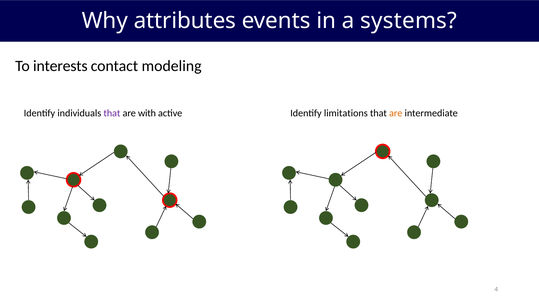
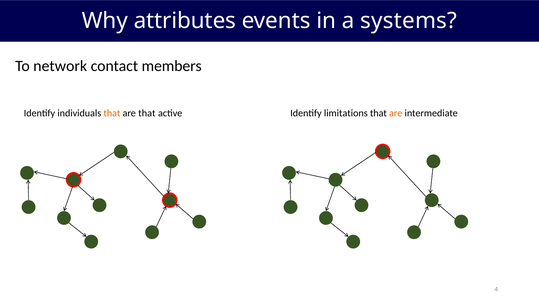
interests: interests -> network
modeling: modeling -> members
that at (112, 113) colour: purple -> orange
are with: with -> that
